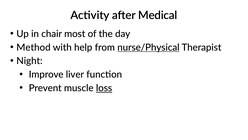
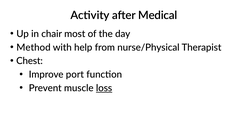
nurse/Physical underline: present -> none
Night: Night -> Chest
liver: liver -> port
